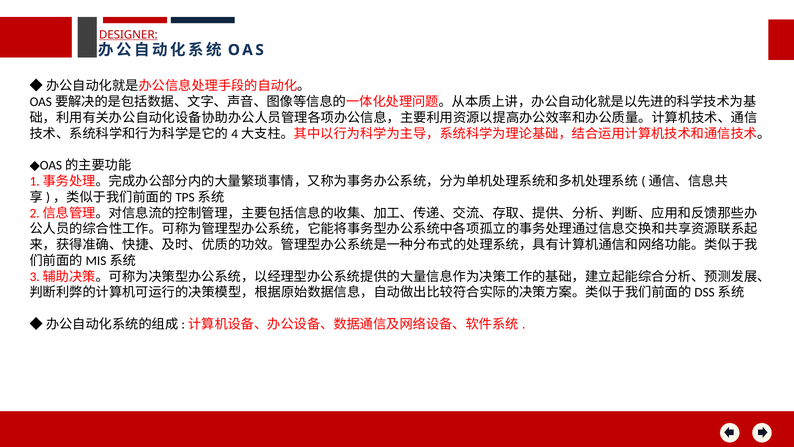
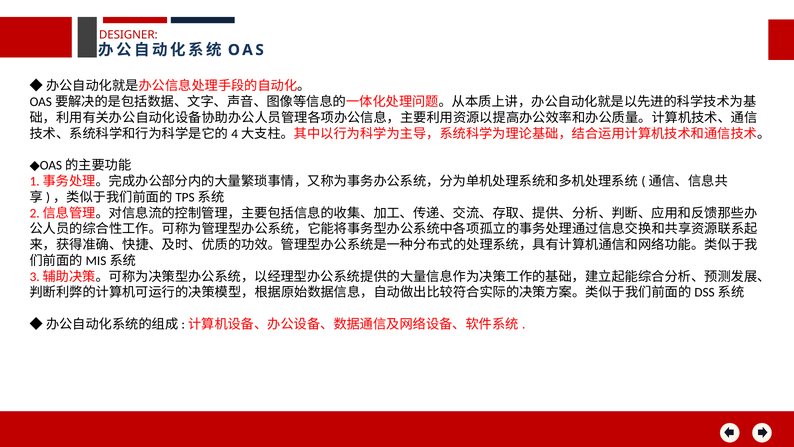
DESIGNER underline: present -> none
